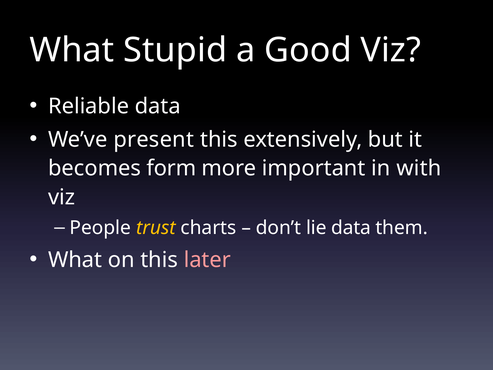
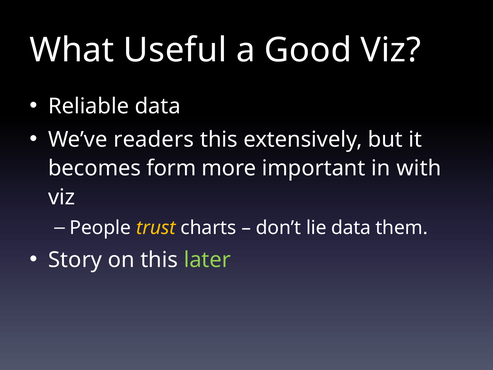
Stupid: Stupid -> Useful
present: present -> readers
What at (75, 260): What -> Story
later colour: pink -> light green
